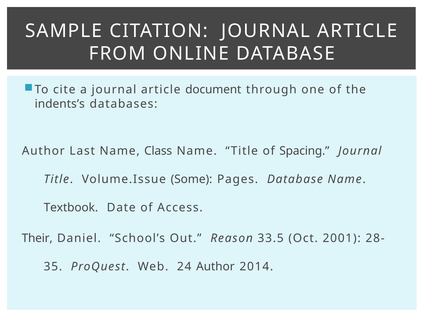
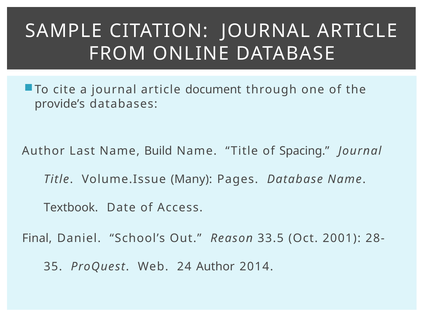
indents’s: indents’s -> provide’s
Class: Class -> Build
Some: Some -> Many
Their: Their -> Final
